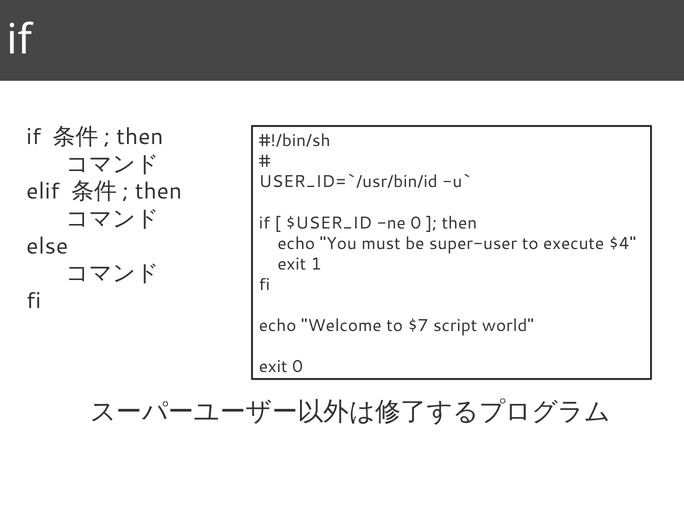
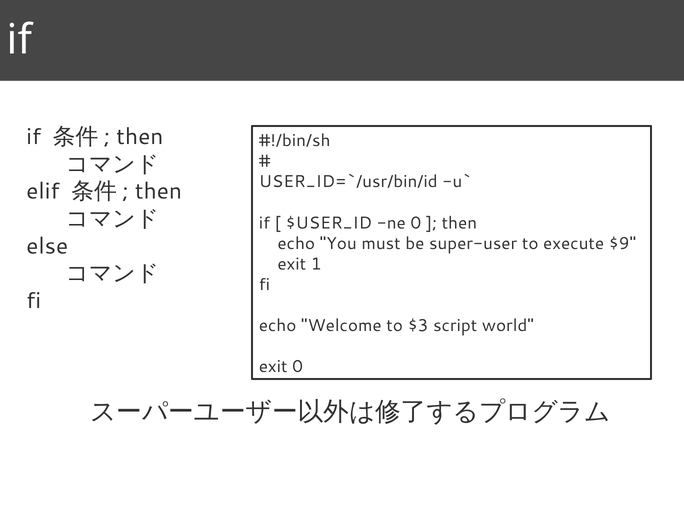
$4: $4 -> $9
$7: $7 -> $3
